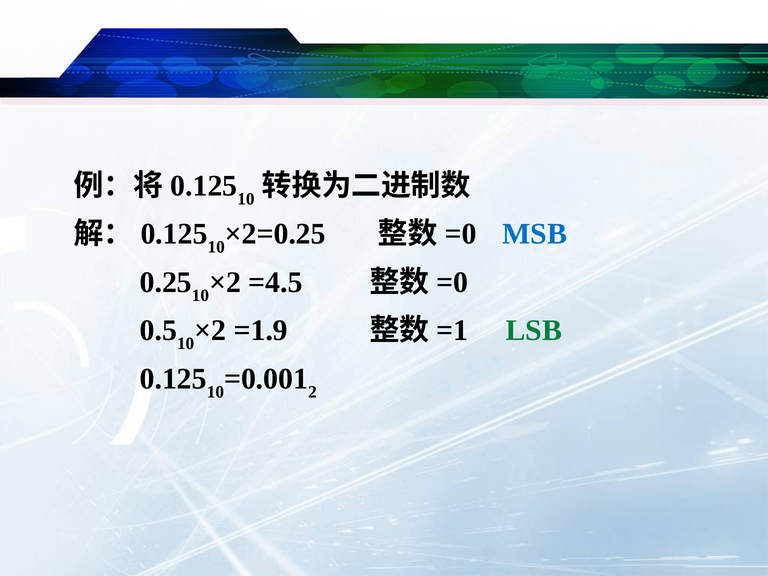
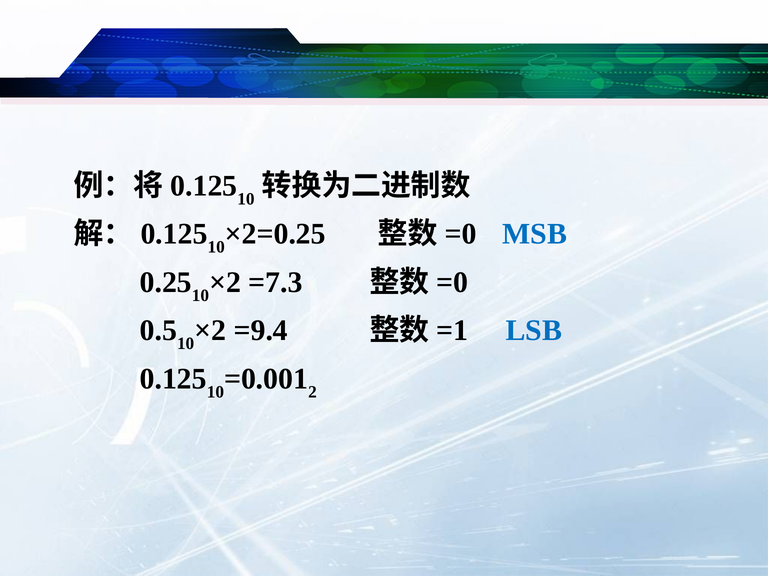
=4.5: =4.5 -> =7.3
=1.9: =1.9 -> =9.4
LSB colour: green -> blue
